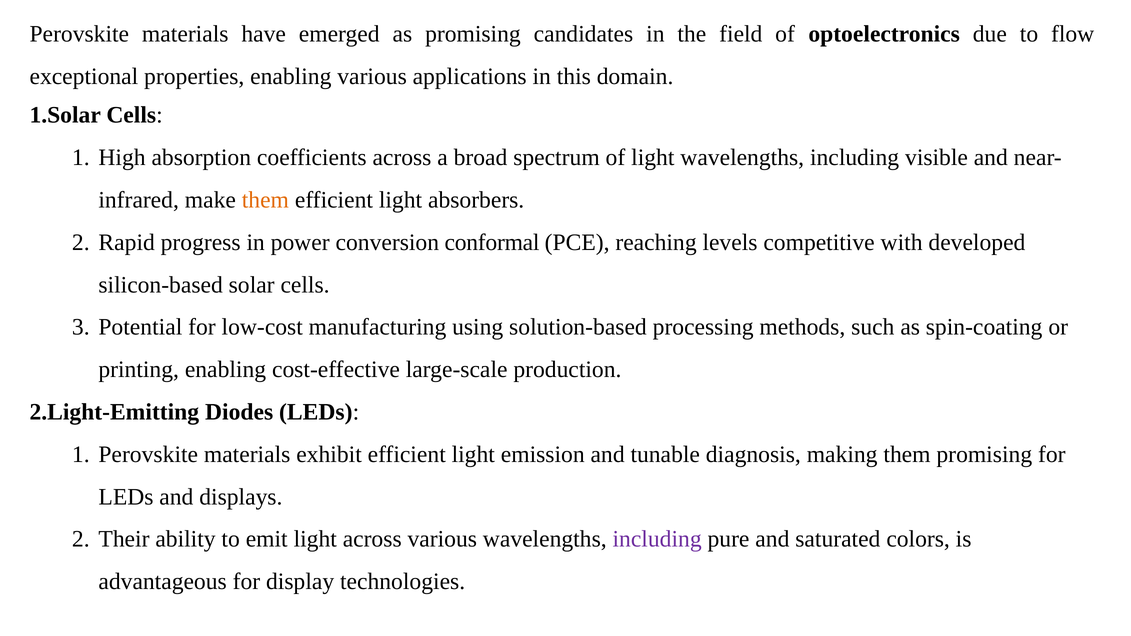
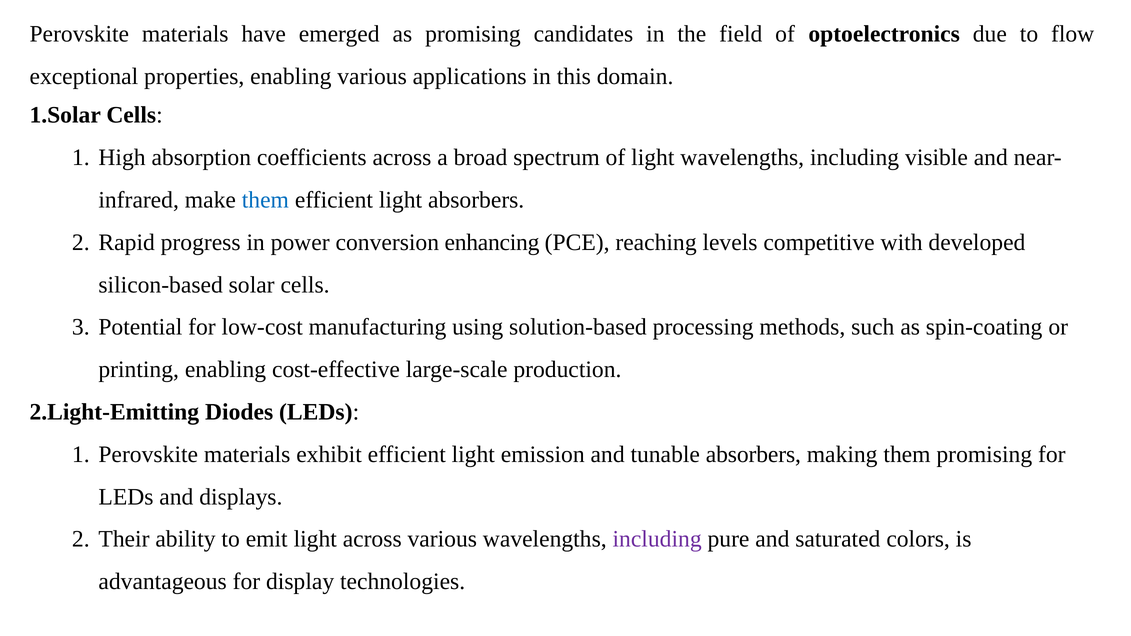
them at (265, 200) colour: orange -> blue
conformal: conformal -> enhancing
tunable diagnosis: diagnosis -> absorbers
